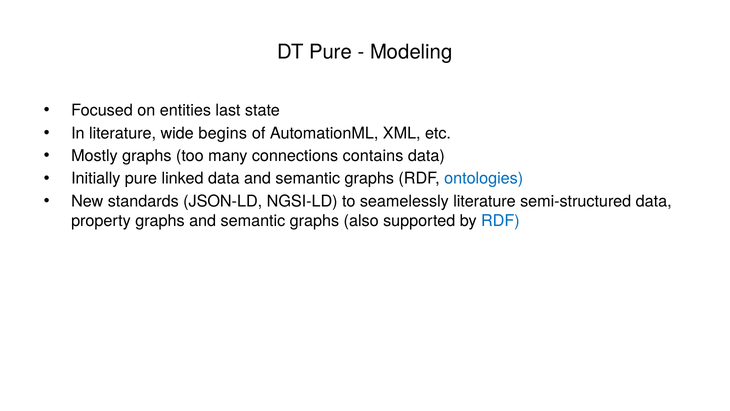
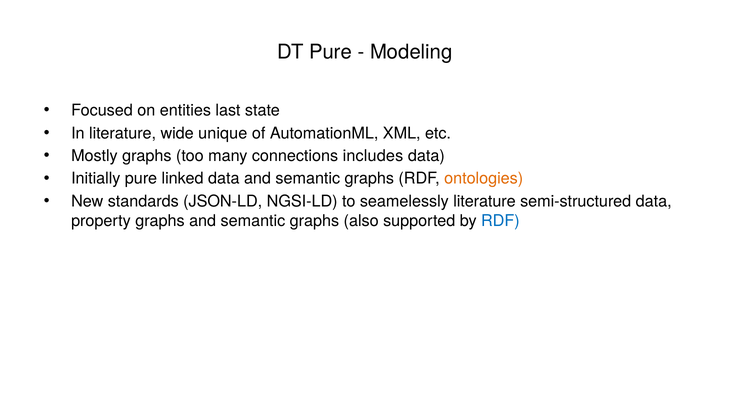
begins: begins -> unique
contains: contains -> includes
ontologies colour: blue -> orange
